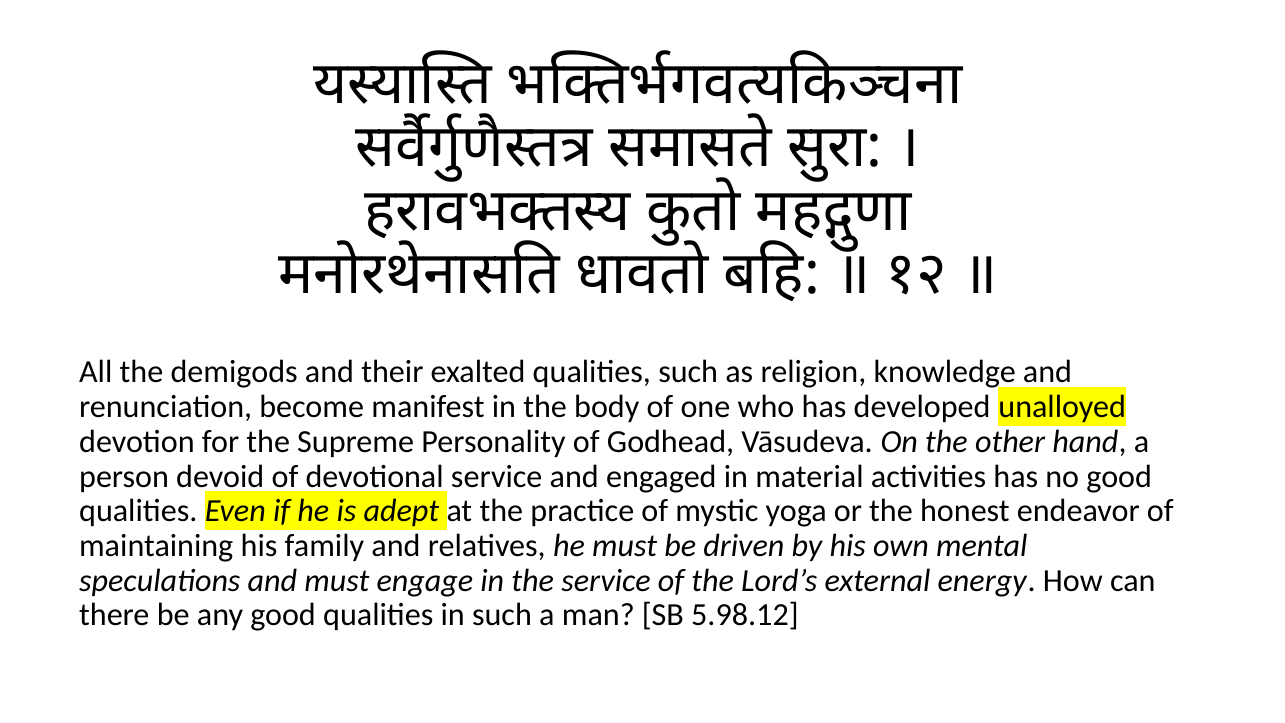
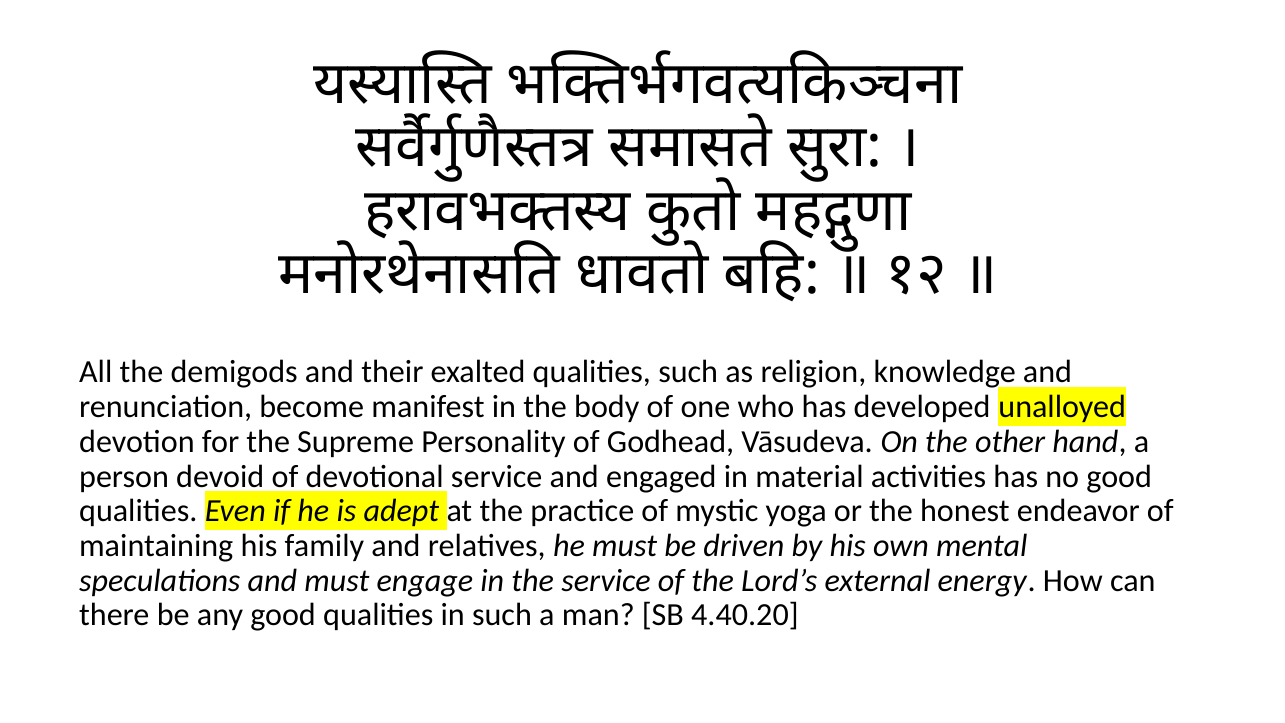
5.98.12: 5.98.12 -> 4.40.20
